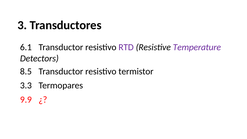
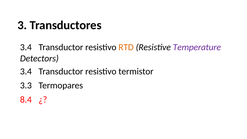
6.1 at (26, 47): 6.1 -> 3.4
RTD colour: purple -> orange
8.5 at (26, 71): 8.5 -> 3.4
9.9: 9.9 -> 8.4
